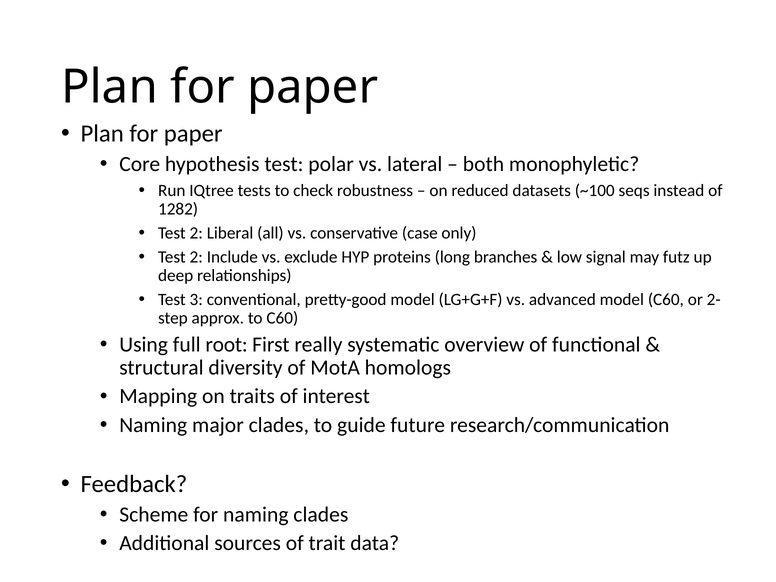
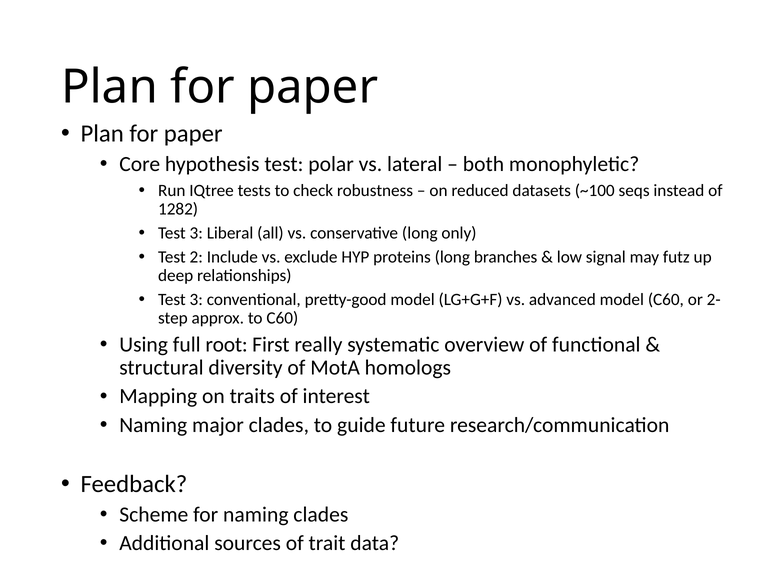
2 at (196, 233): 2 -> 3
conservative case: case -> long
